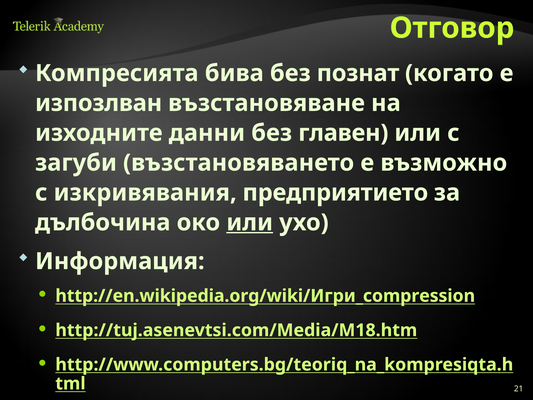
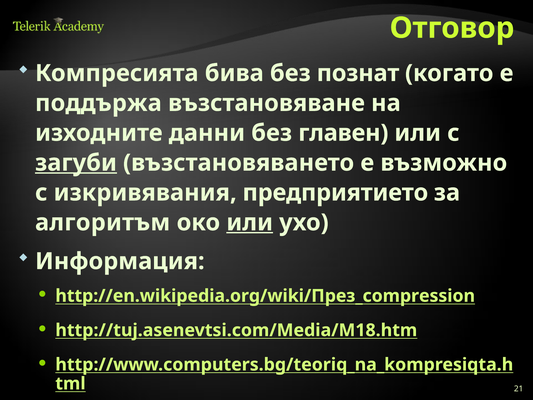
изпозлван: изпозлван -> поддържа
загуби underline: none -> present
дълбочина: дълбочина -> алгоритъм
http://en.wikipedia.org/wiki/Игри_compression: http://en.wikipedia.org/wiki/Игри_compression -> http://en.wikipedia.org/wiki/През_compression
